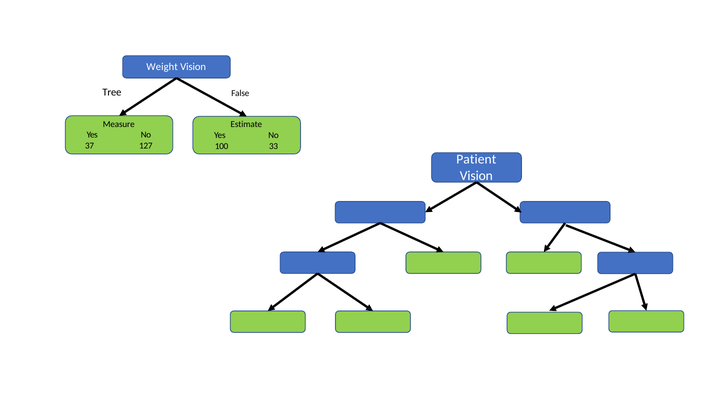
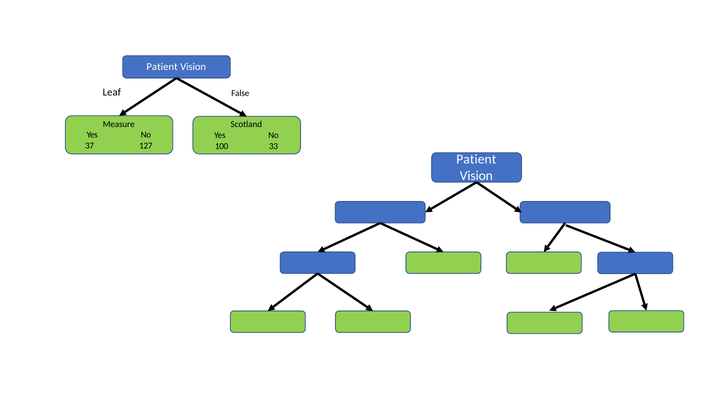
Weight at (162, 67): Weight -> Patient
Tree: Tree -> Leaf
Estimate: Estimate -> Scotland
